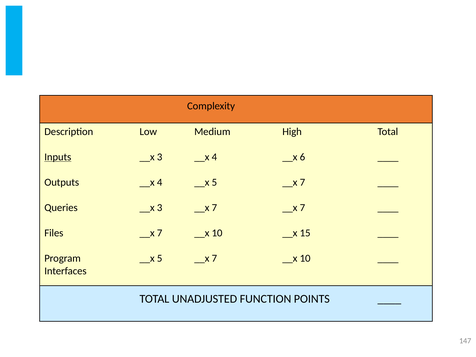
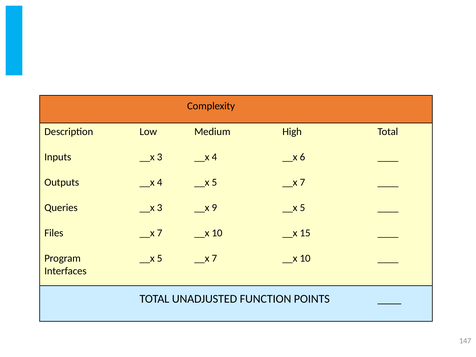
Inputs underline: present -> none
3 __x 7: 7 -> 9
7 at (302, 208): 7 -> 5
